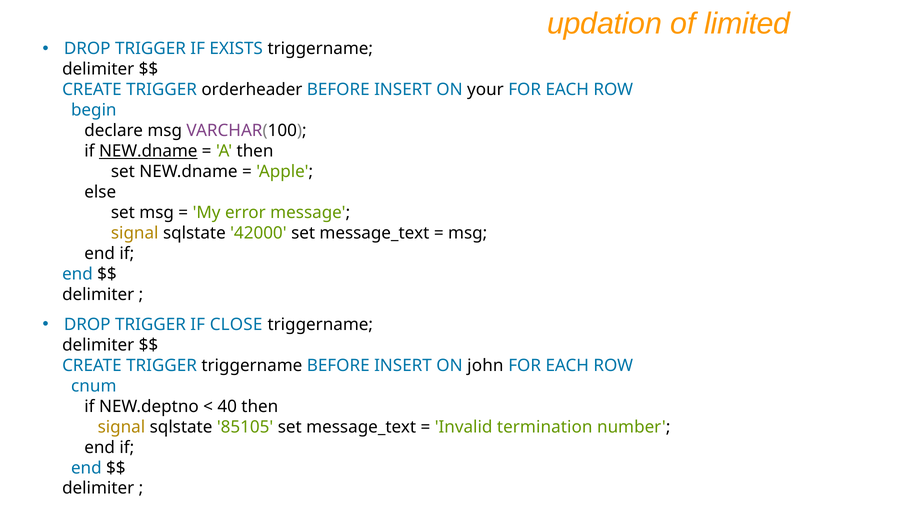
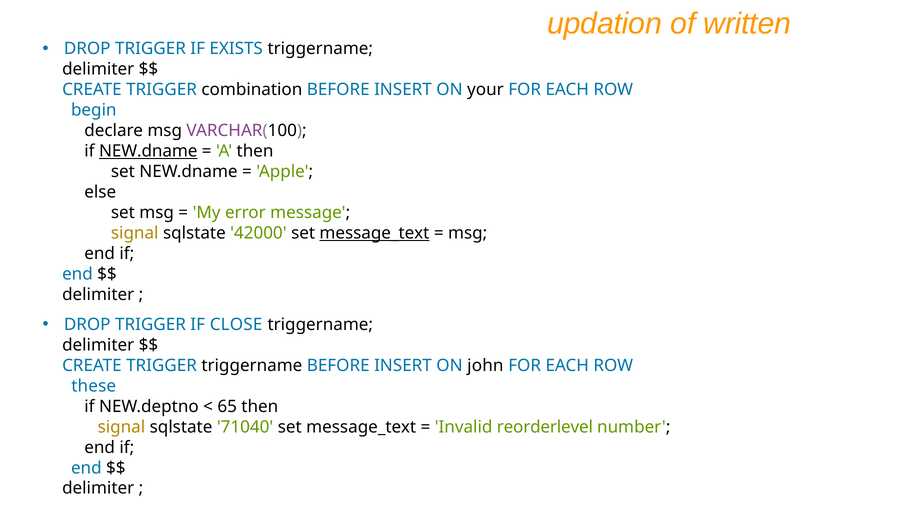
limited: limited -> written
orderheader: orderheader -> combination
message_text at (374, 233) underline: none -> present
cnum: cnum -> these
40: 40 -> 65
85105: 85105 -> 71040
termination: termination -> reorderlevel
